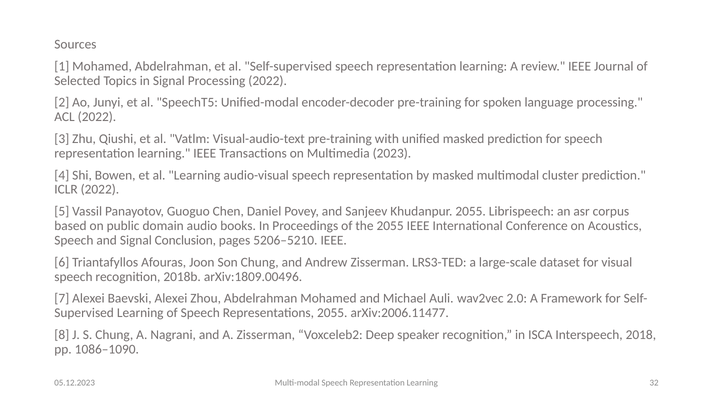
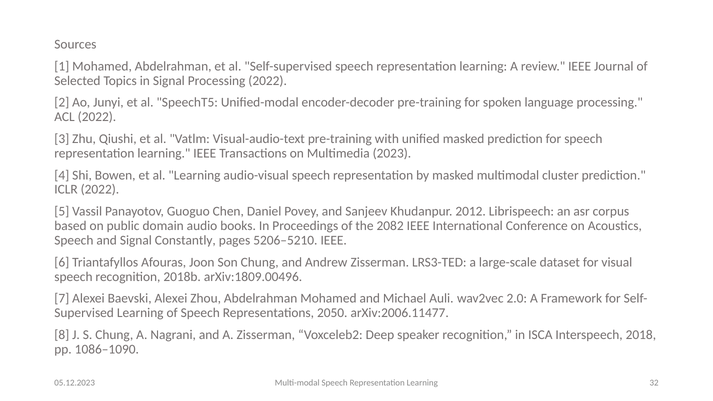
Khudanpur 2055: 2055 -> 2012
the 2055: 2055 -> 2082
Conclusion: Conclusion -> Constantly
Representations 2055: 2055 -> 2050
